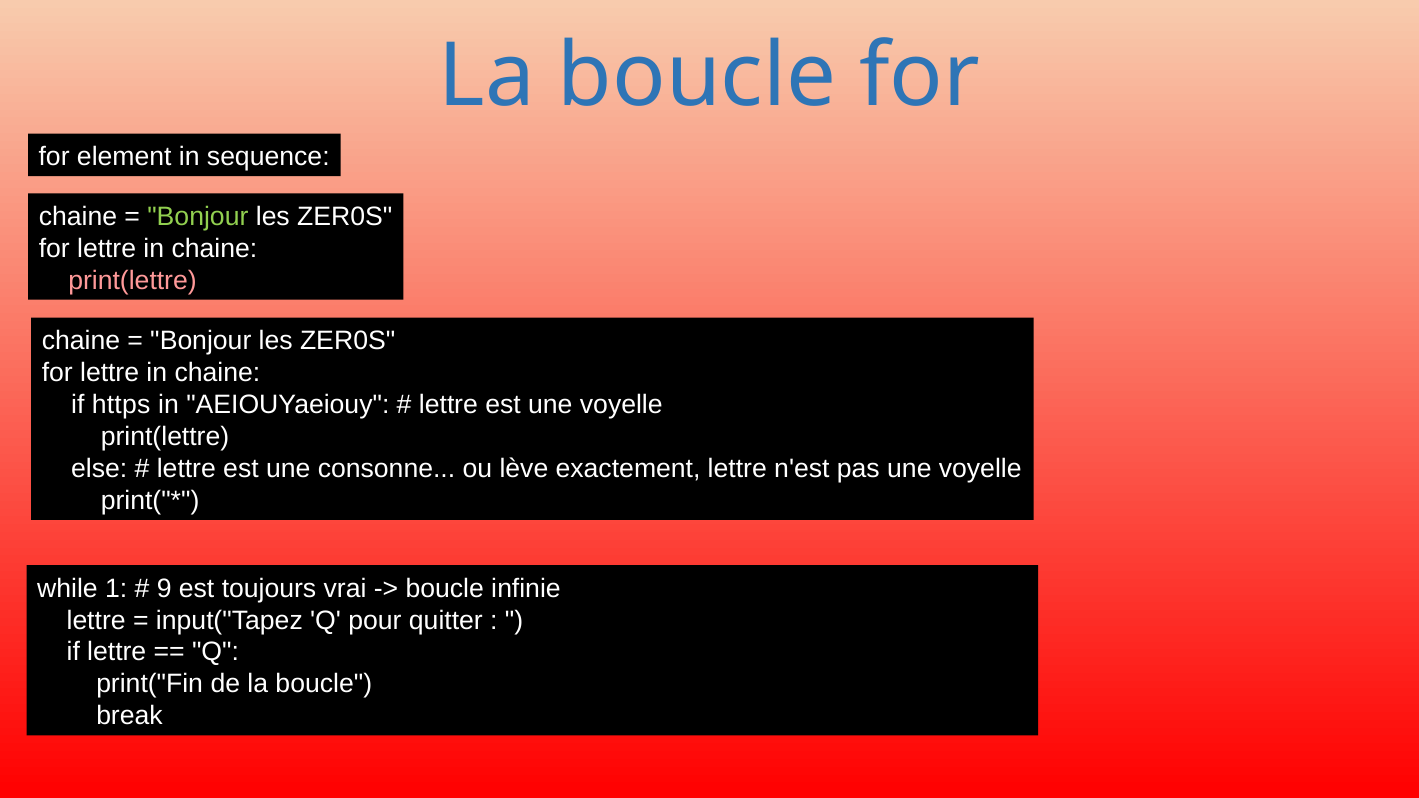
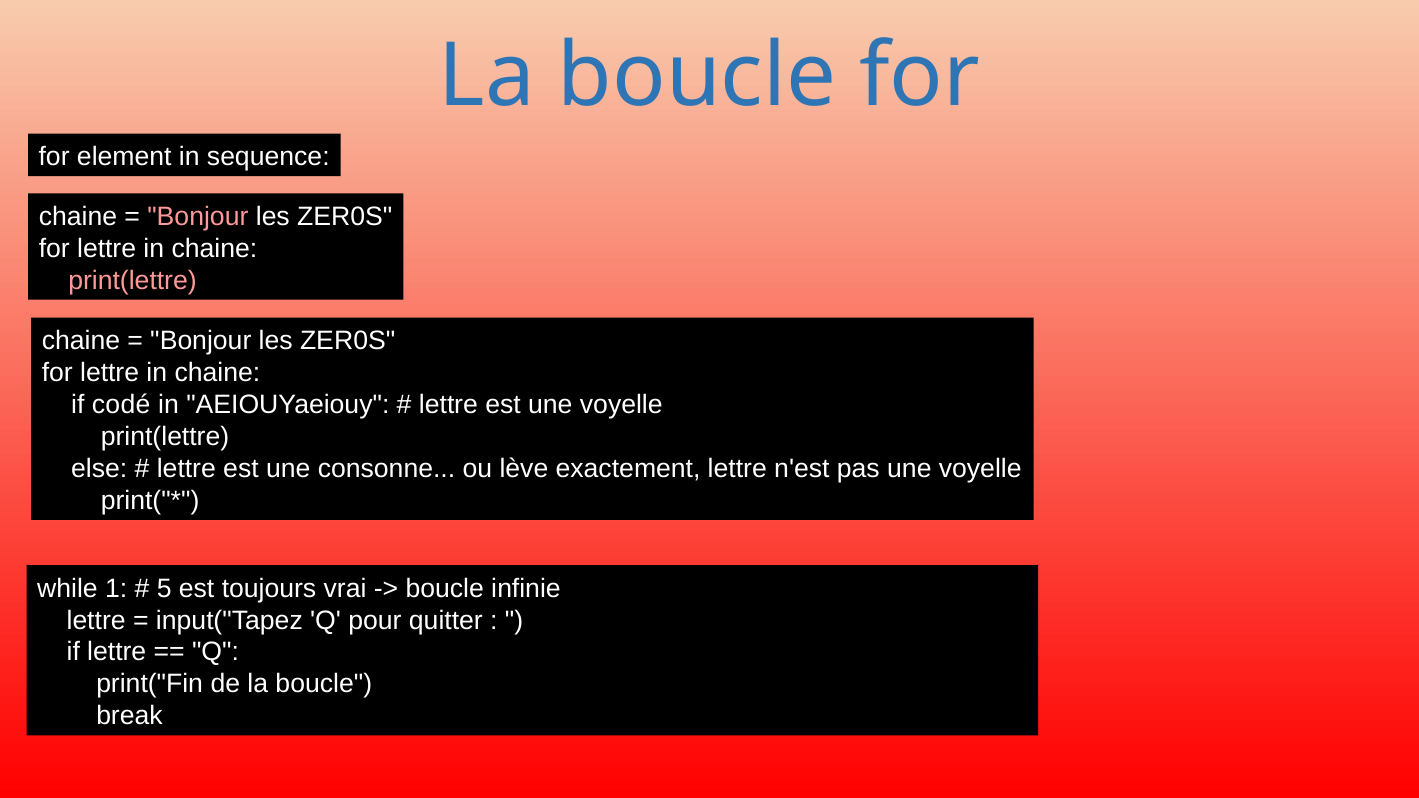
Bonjour at (198, 217) colour: light green -> pink
https: https -> codé
9: 9 -> 5
